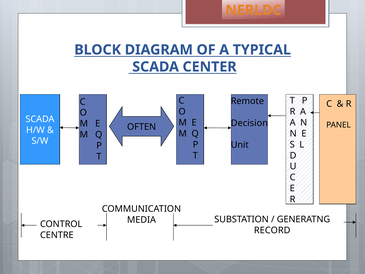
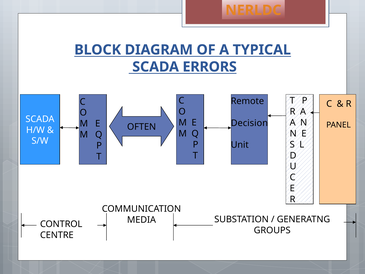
CENTER: CENTER -> ERRORS
RECORD: RECORD -> GROUPS
